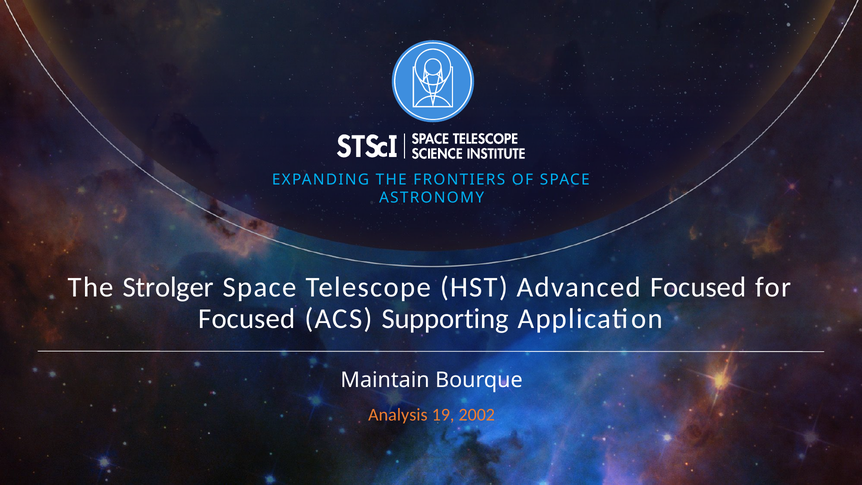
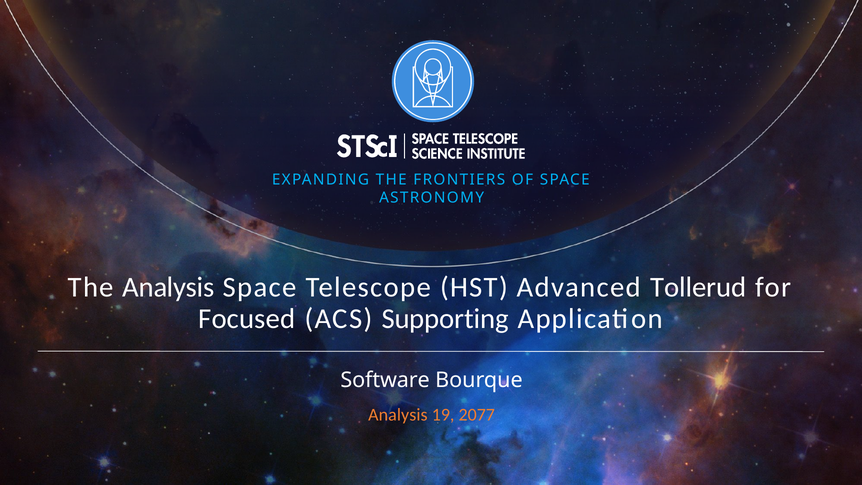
The Strolger: Strolger -> Analysis
Advanced Focused: Focused -> Tollerud
Maintain: Maintain -> Software
2002: 2002 -> 2077
